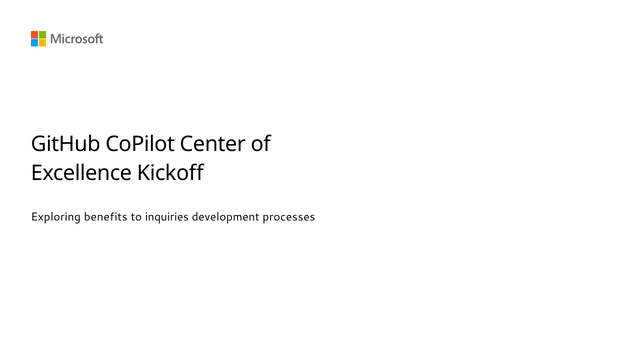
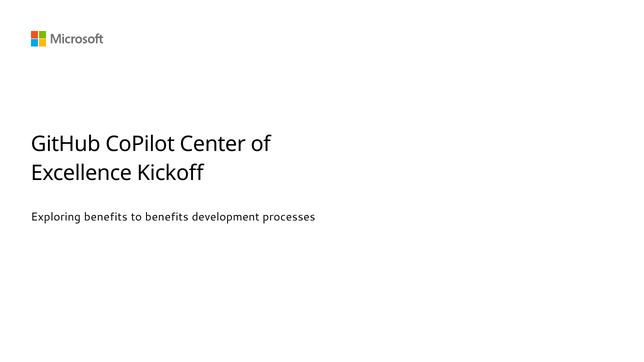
to inquiries: inquiries -> benefits
